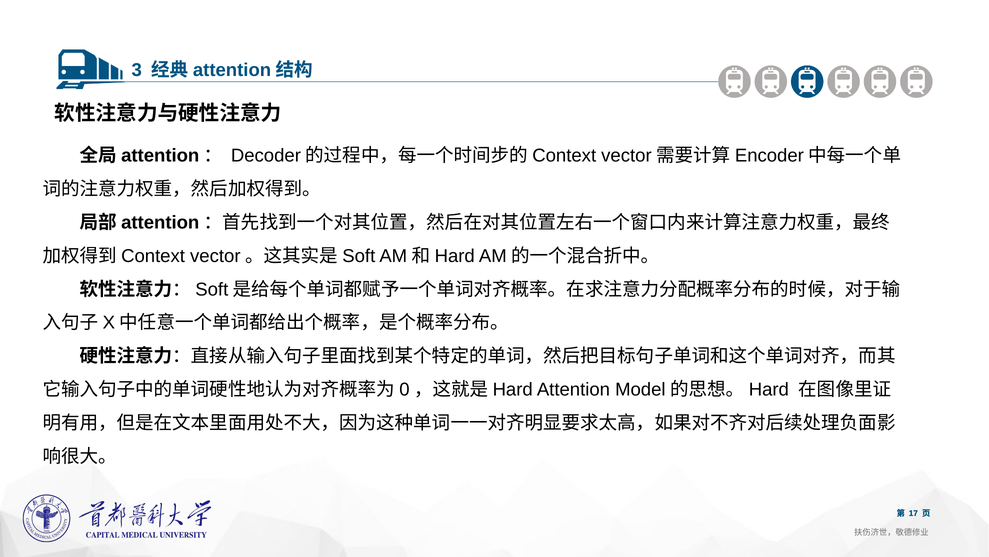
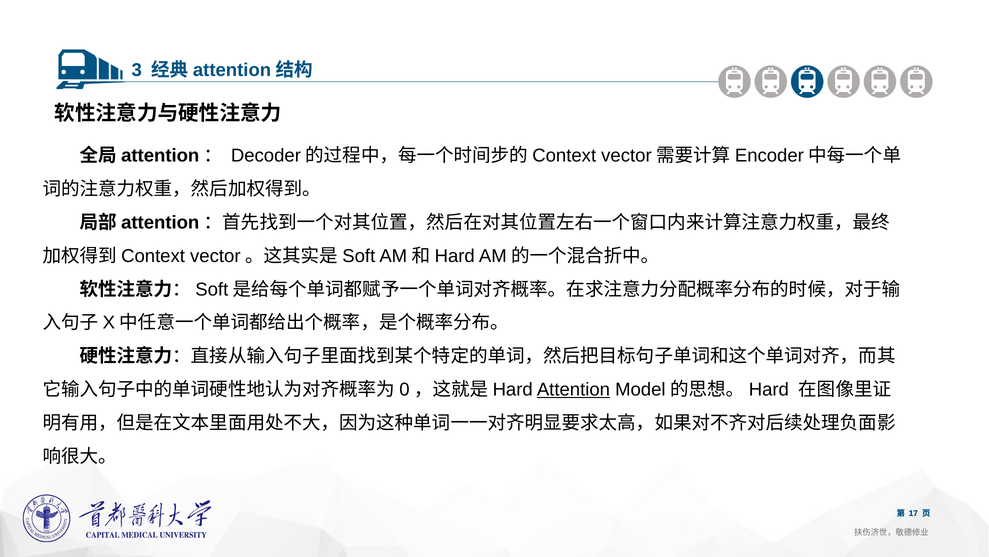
Attention underline: none -> present
